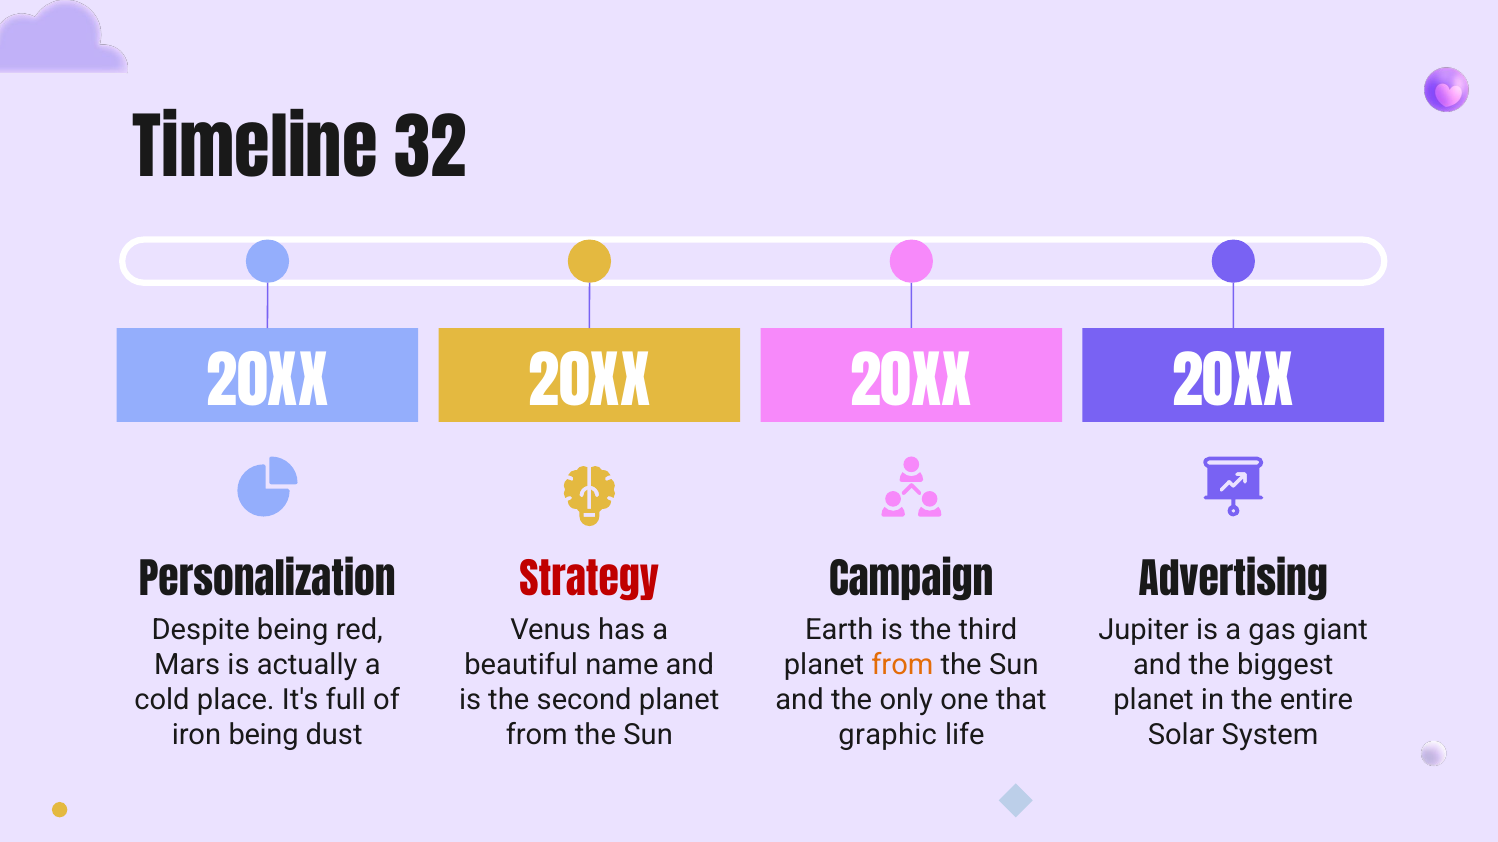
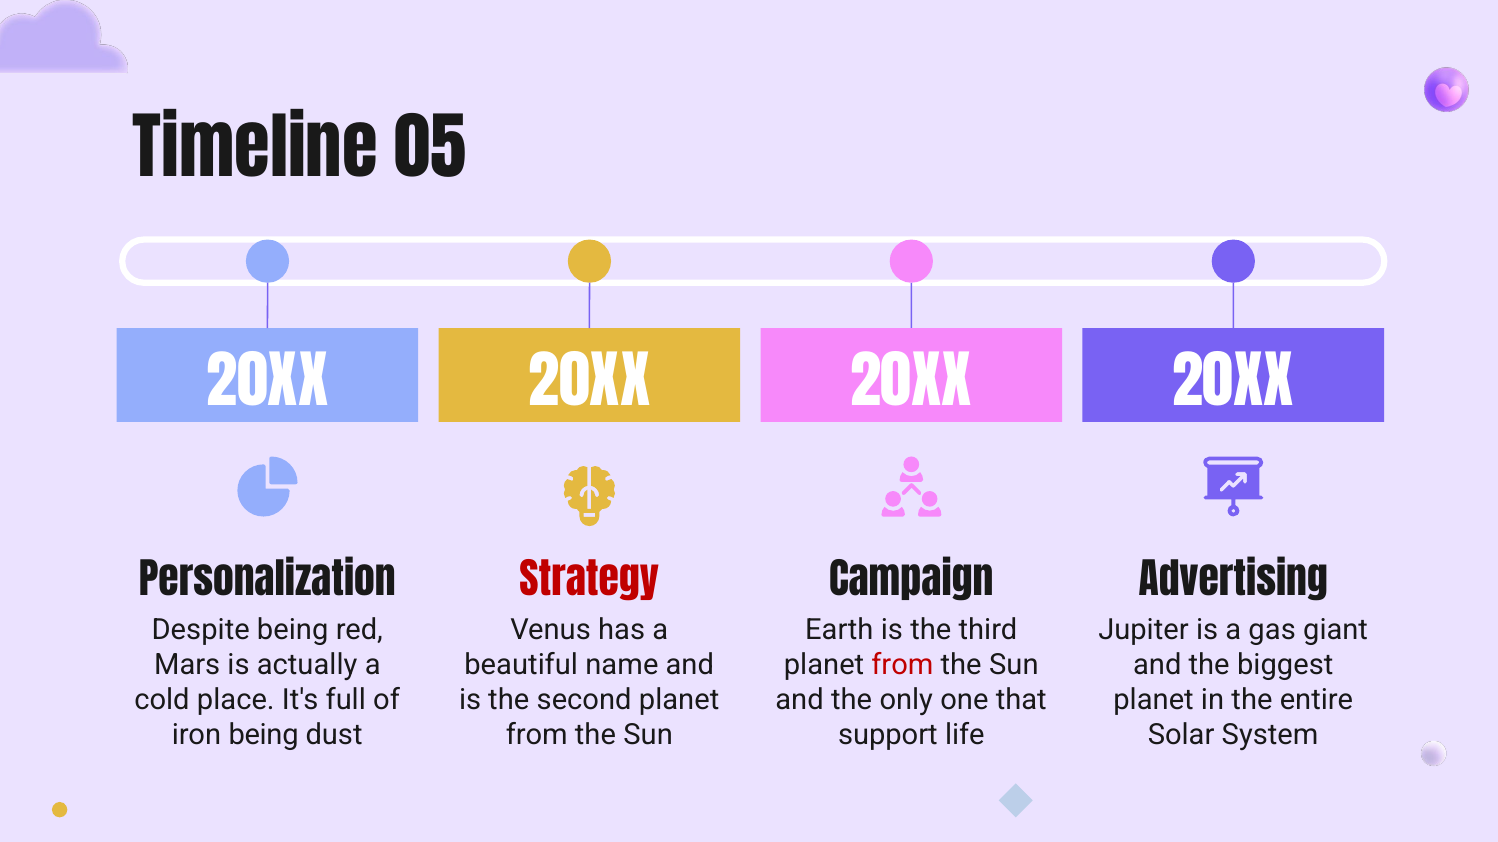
32: 32 -> 05
from at (902, 665) colour: orange -> red
graphic: graphic -> support
